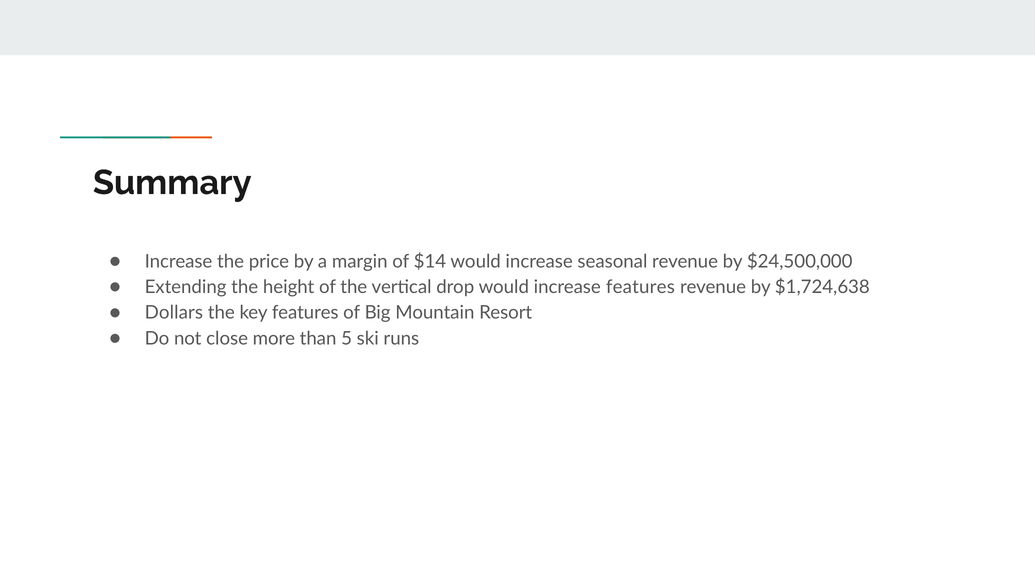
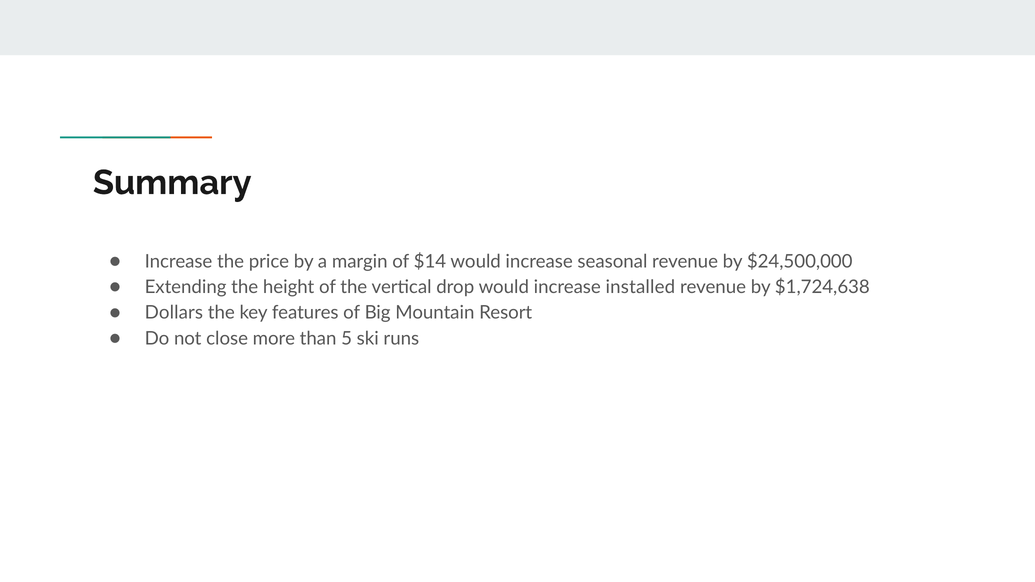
increase features: features -> installed
